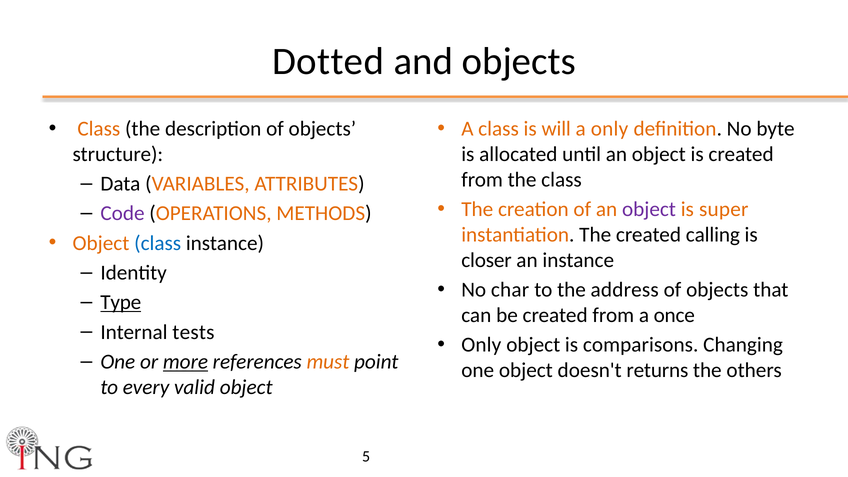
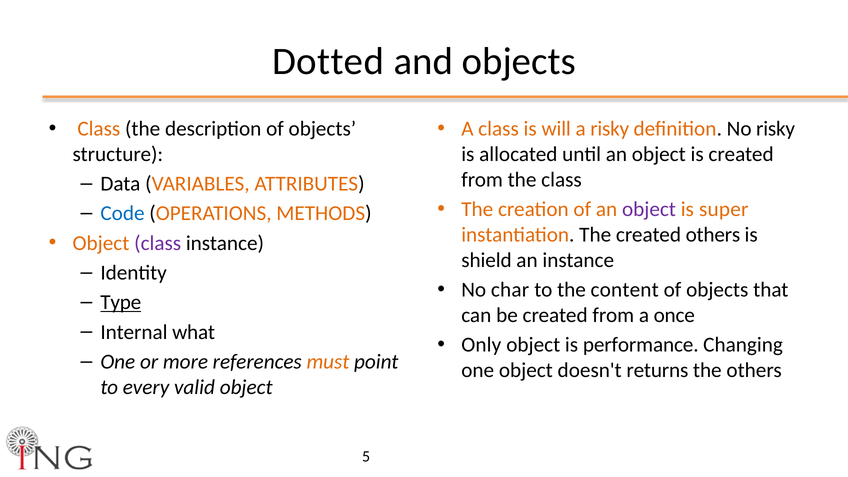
a only: only -> risky
No byte: byte -> risky
Code colour: purple -> blue
created calling: calling -> others
class at (158, 243) colour: blue -> purple
closer: closer -> shield
address: address -> content
tests: tests -> what
comparisons: comparisons -> performance
more underline: present -> none
